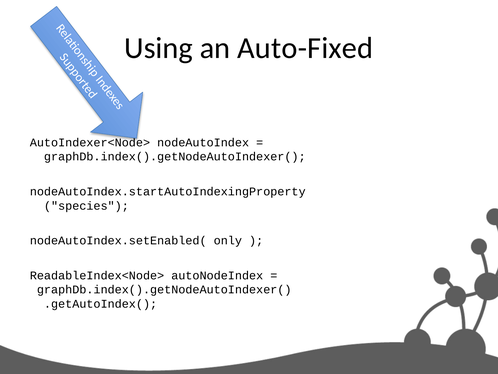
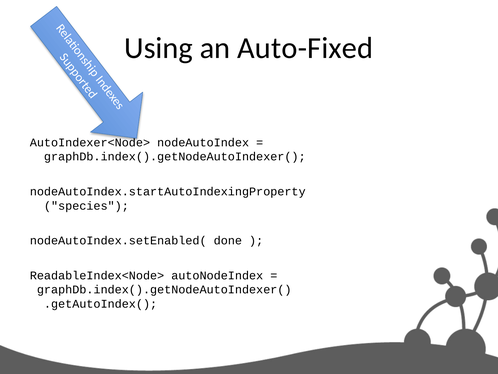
only: only -> done
